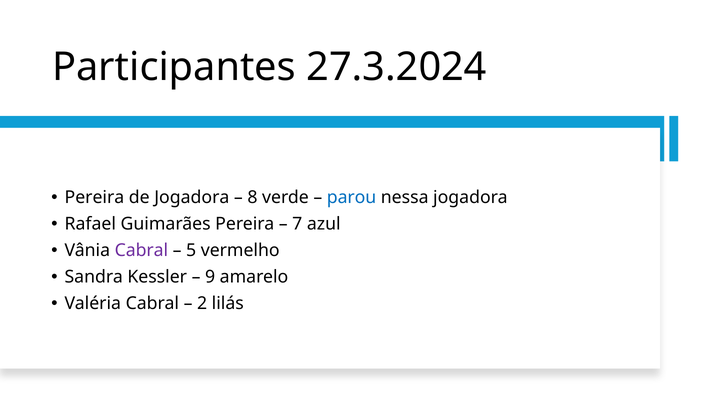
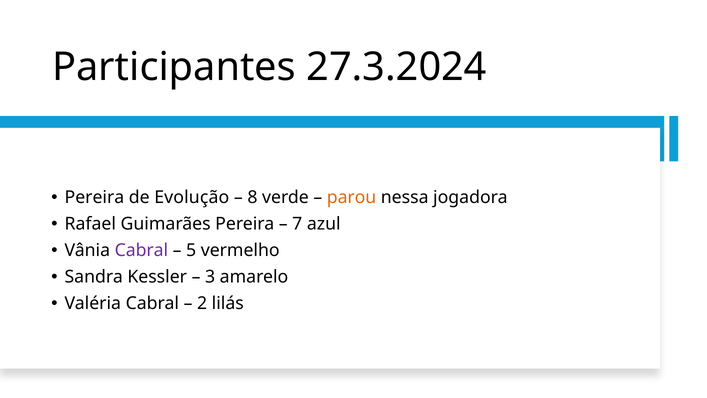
de Jogadora: Jogadora -> Evolução
parou colour: blue -> orange
9: 9 -> 3
